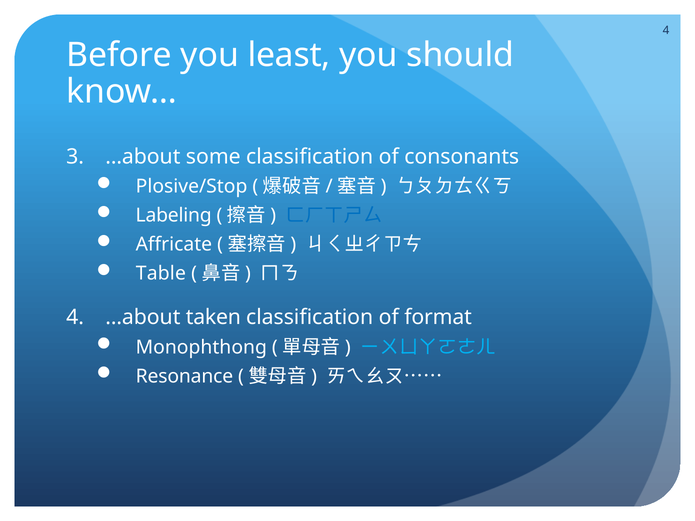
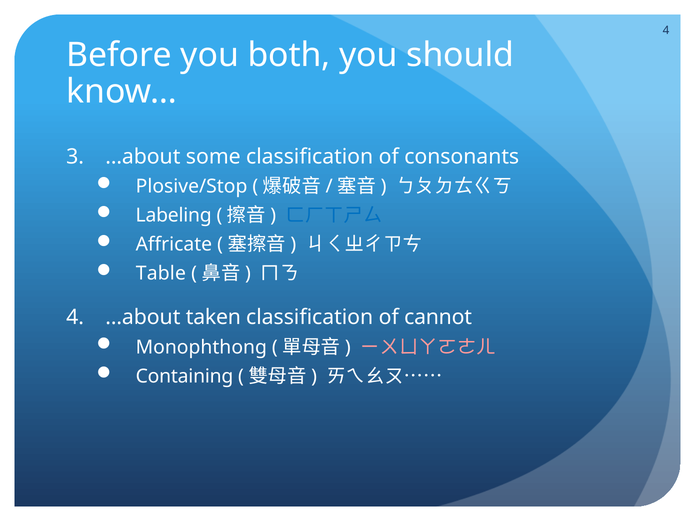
least: least -> both
format: format -> cannot
ㄧㄨㄩㄚㄛㄜㄦ colour: light blue -> pink
Resonance: Resonance -> Containing
